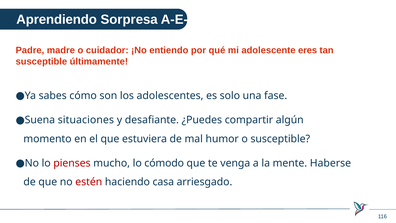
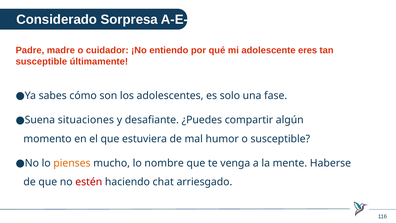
Aprendiendo: Aprendiendo -> Considerado
pienses colour: red -> orange
cómodo: cómodo -> nombre
casa: casa -> chat
